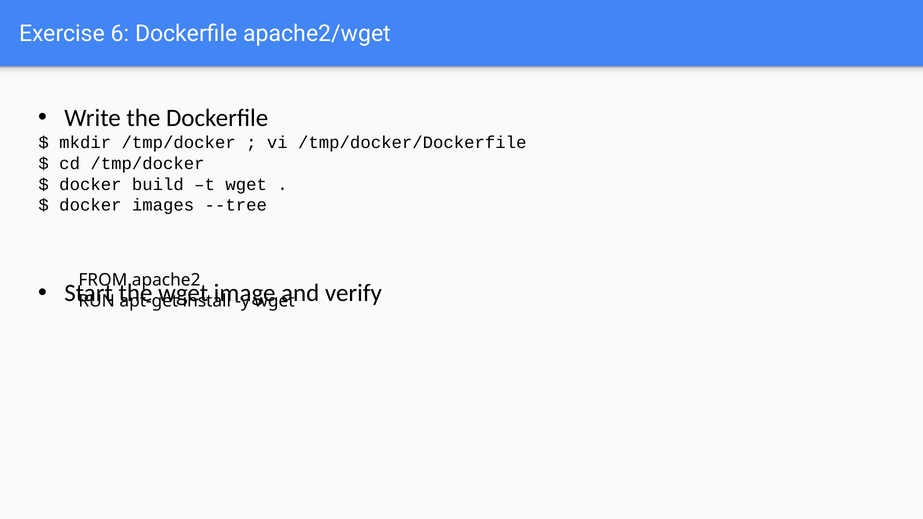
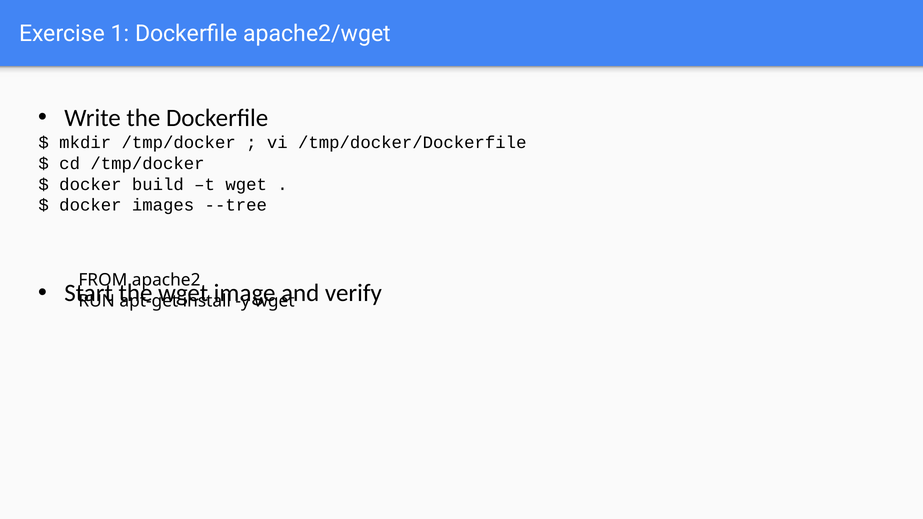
6: 6 -> 1
